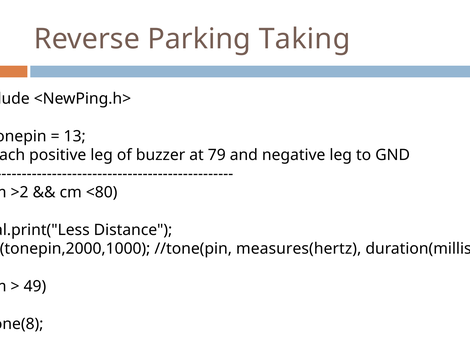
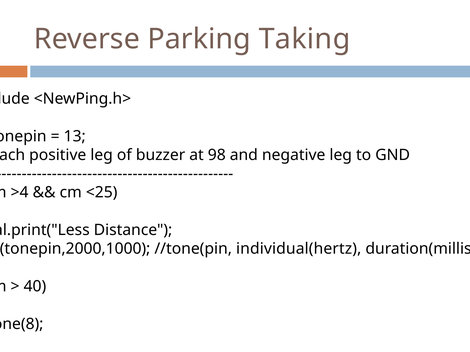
79: 79 -> 98
>2: >2 -> >4
<80: <80 -> <25
measures(hertz: measures(hertz -> individual(hertz
49: 49 -> 40
